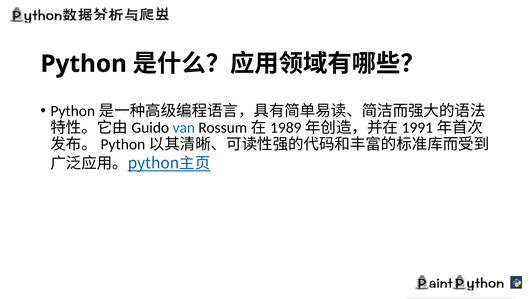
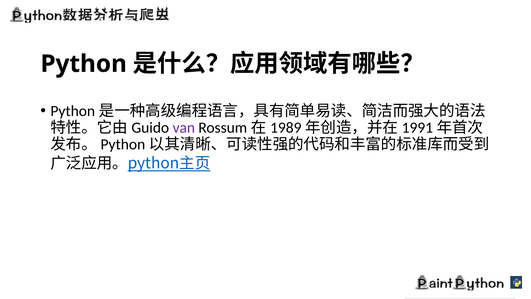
van colour: blue -> purple
